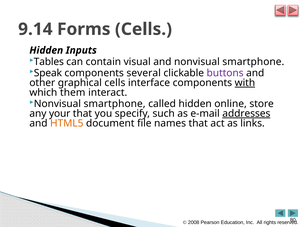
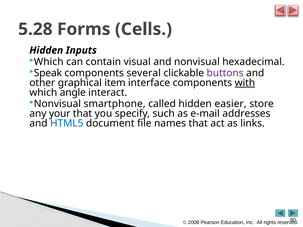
9.14: 9.14 -> 5.28
Tables at (49, 62): Tables -> Which
and nonvisual smartphone: smartphone -> hexadecimal
graphical cells: cells -> item
them: them -> angle
online: online -> easier
addresses underline: present -> none
HTML5 colour: orange -> blue
